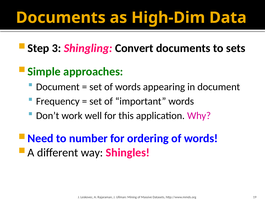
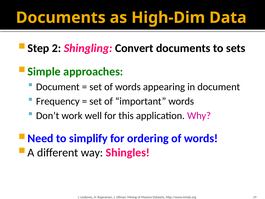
3: 3 -> 2
number: number -> simplify
